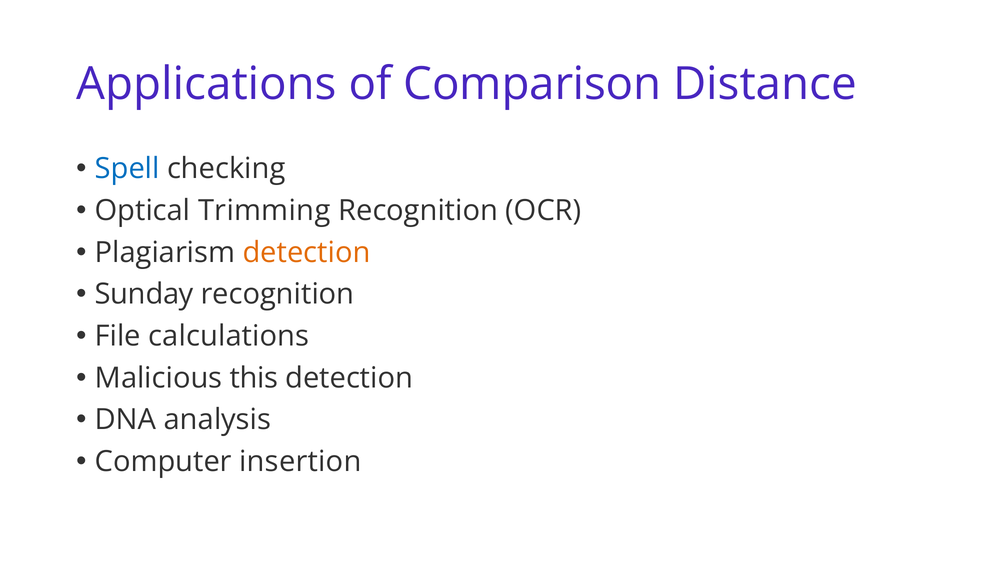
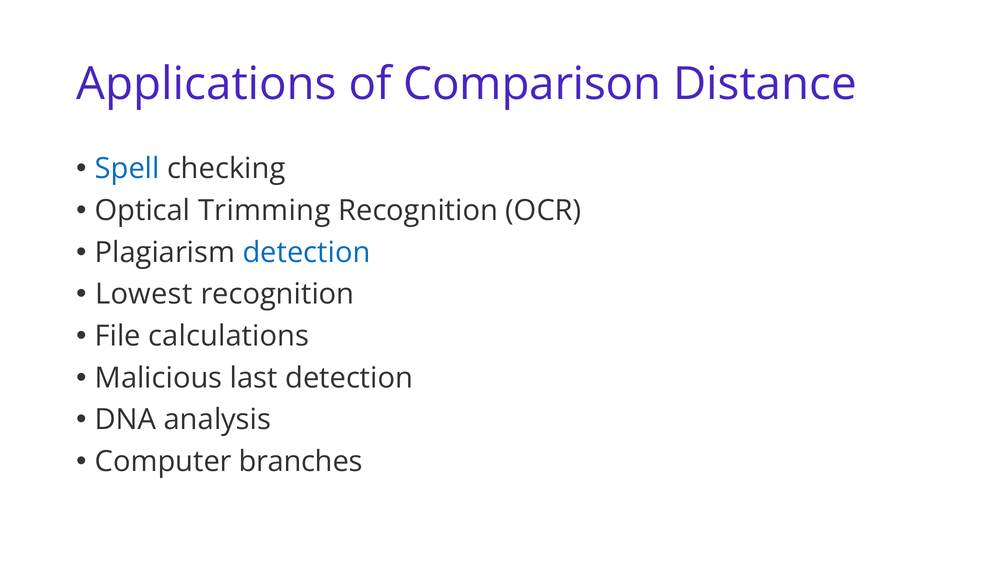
detection at (307, 252) colour: orange -> blue
Sunday: Sunday -> Lowest
this: this -> last
insertion: insertion -> branches
